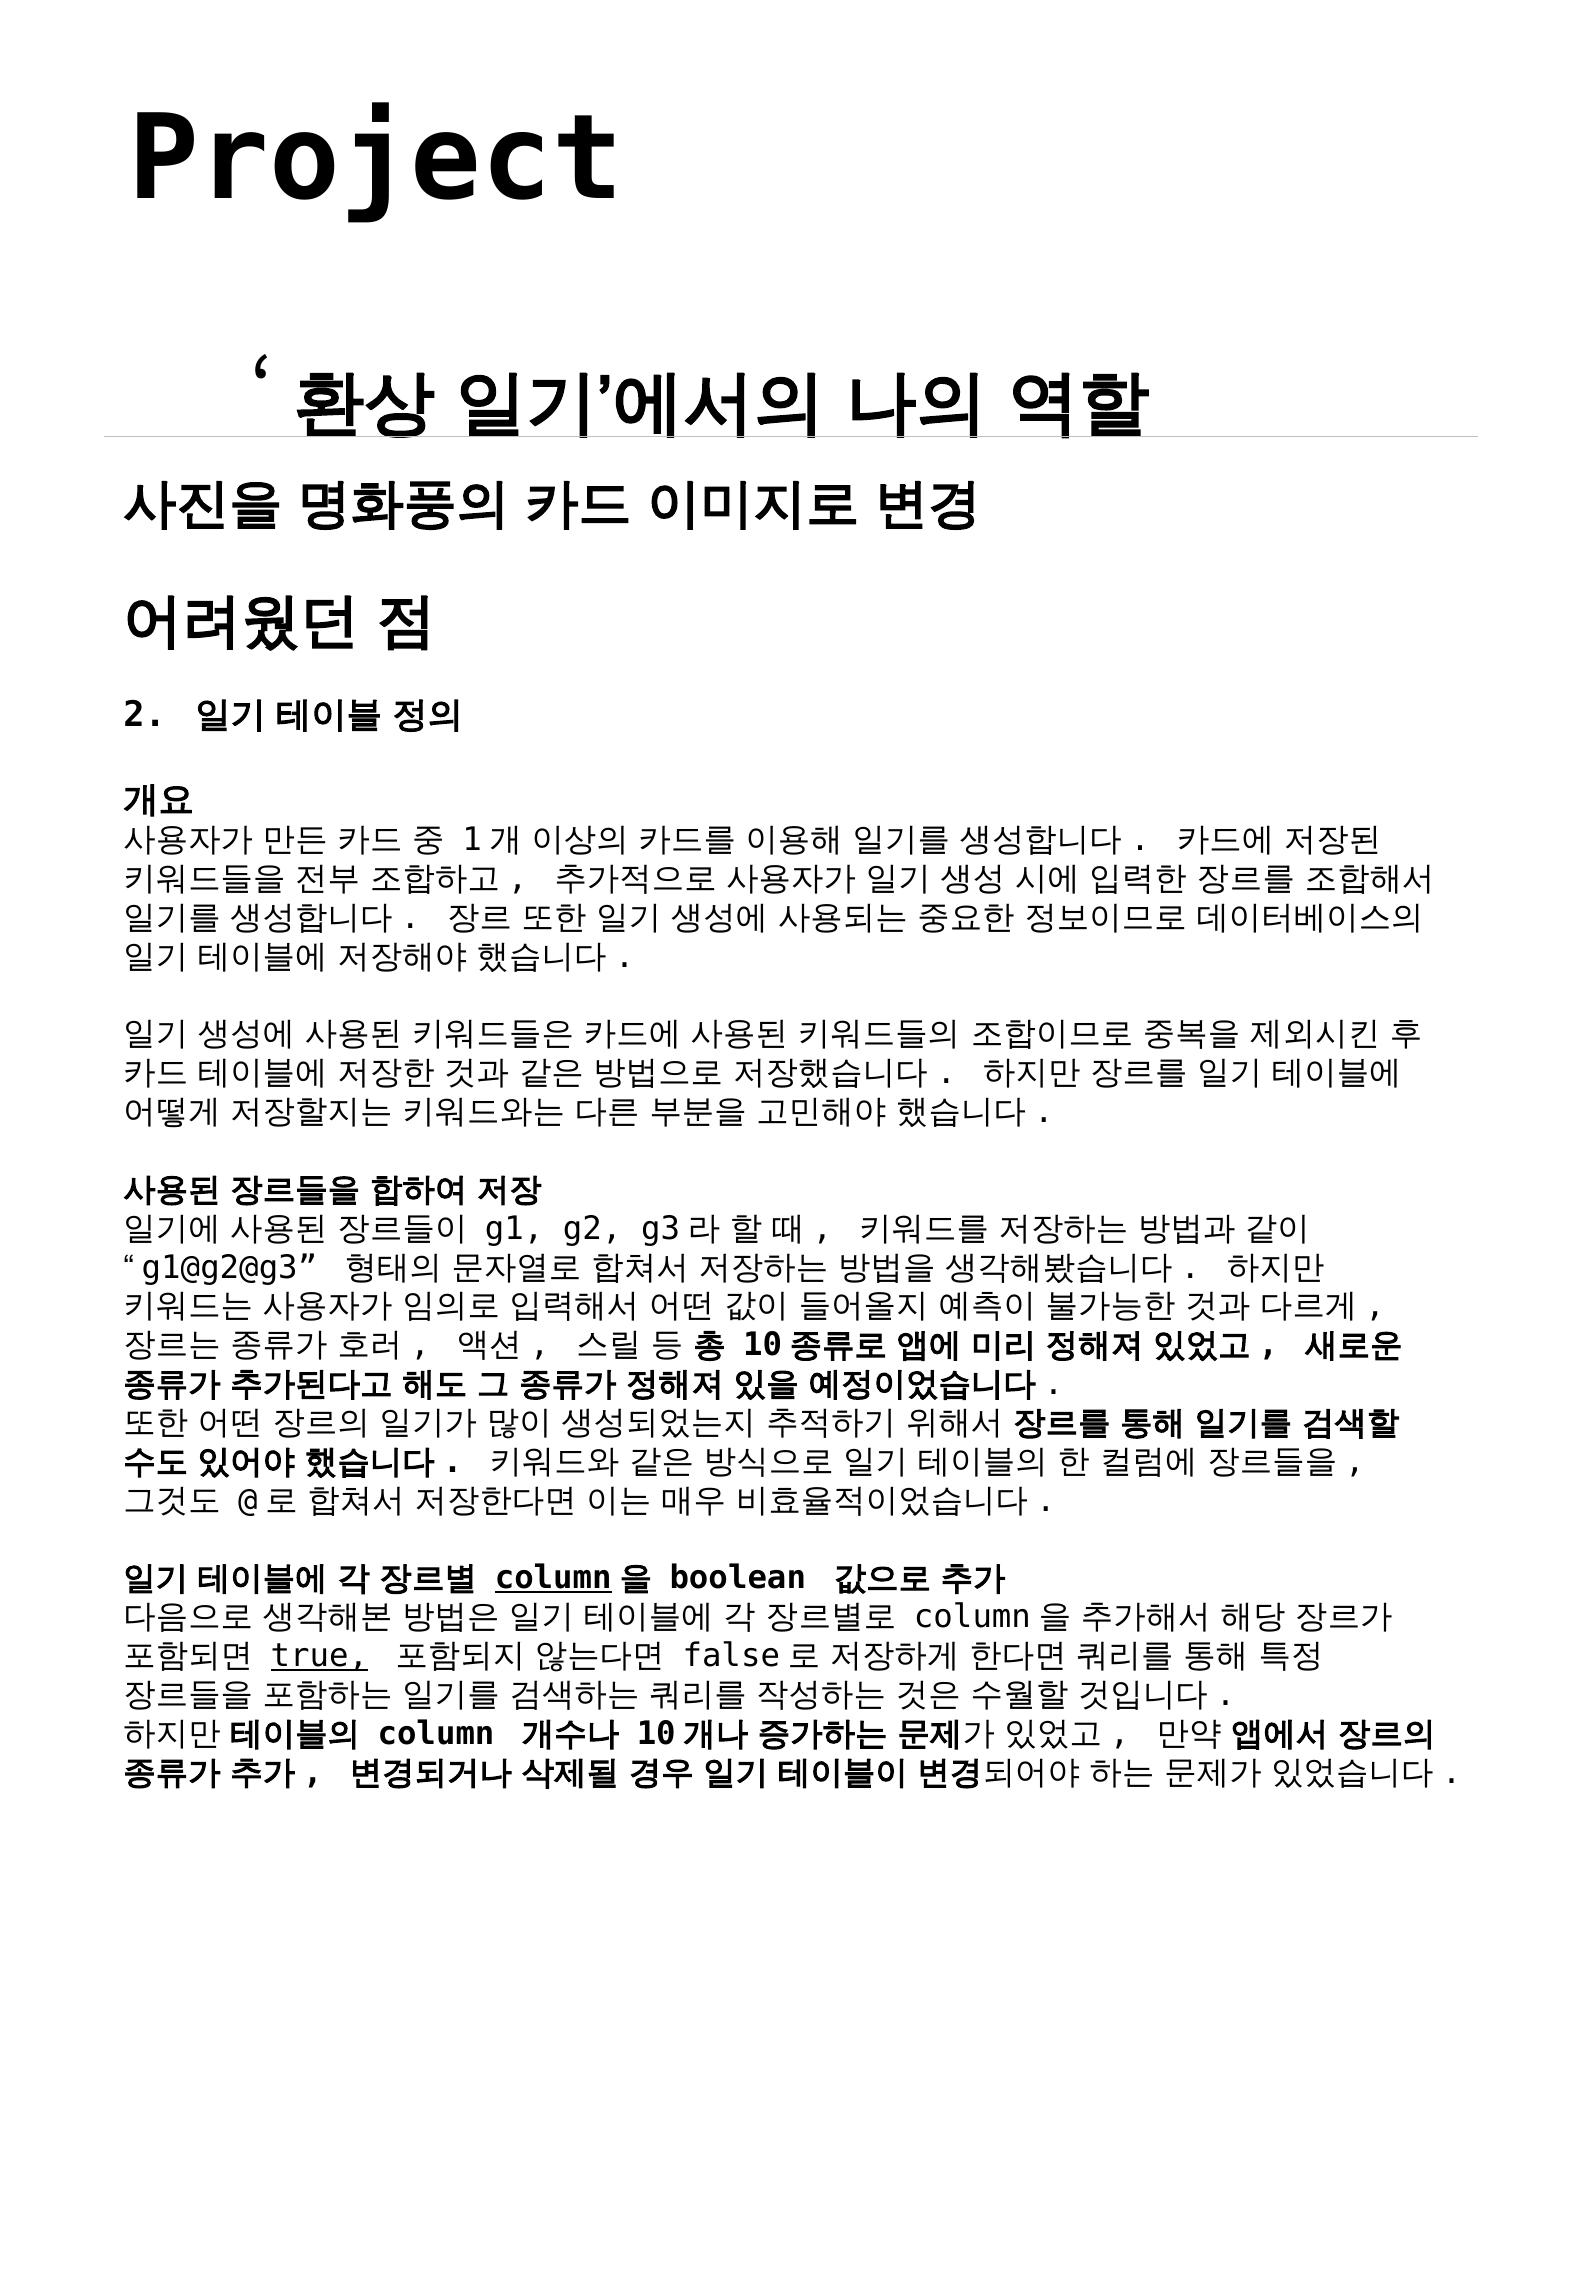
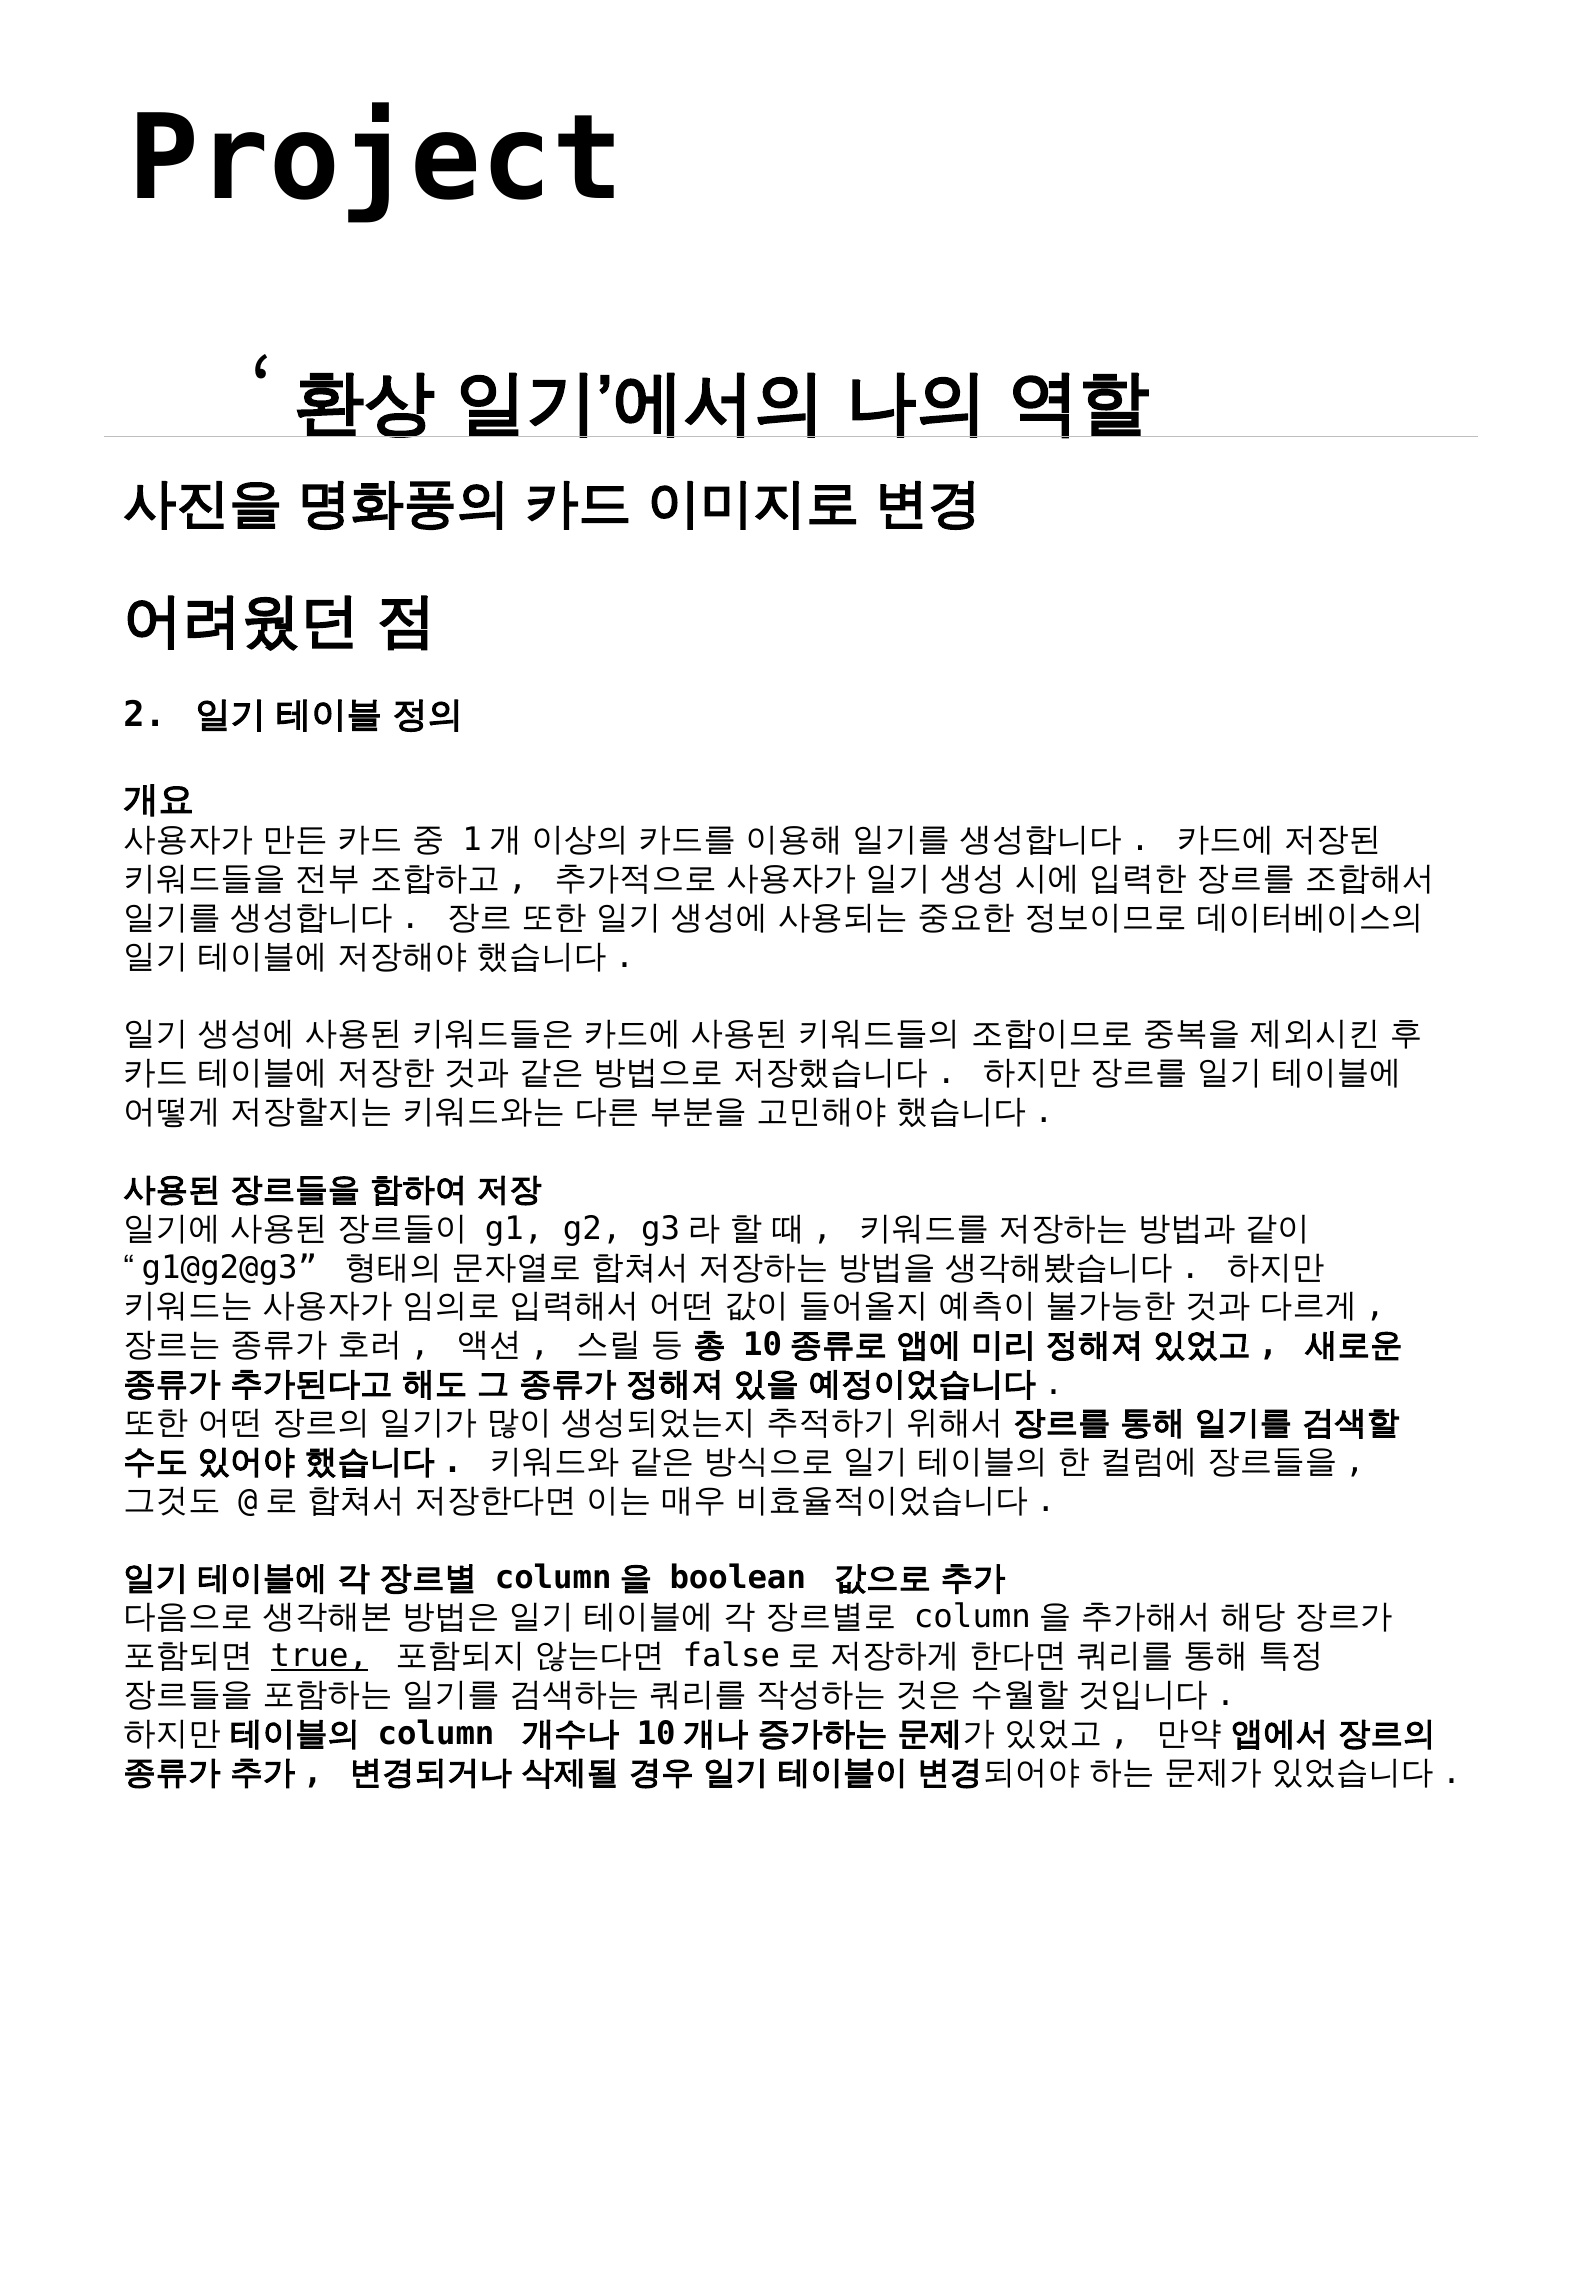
column at (553, 1578) underline: present -> none
